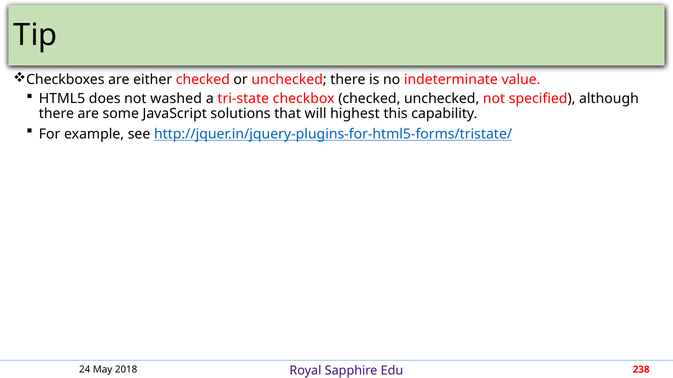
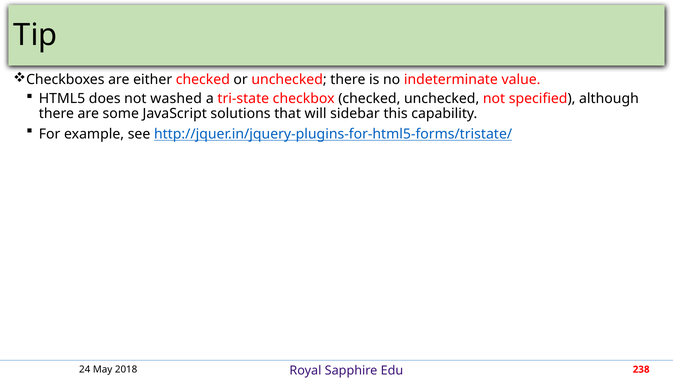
highest: highest -> sidebar
